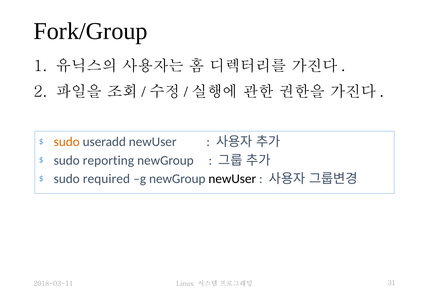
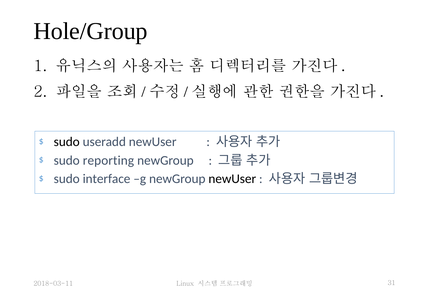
Fork/Group: Fork/Group -> Hole/Group
sudo at (67, 142) colour: orange -> black
required: required -> interface
